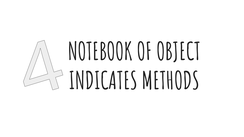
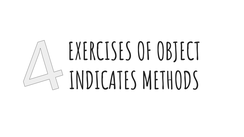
NOTEBOOK: NOTEBOOK -> EXERCISES
